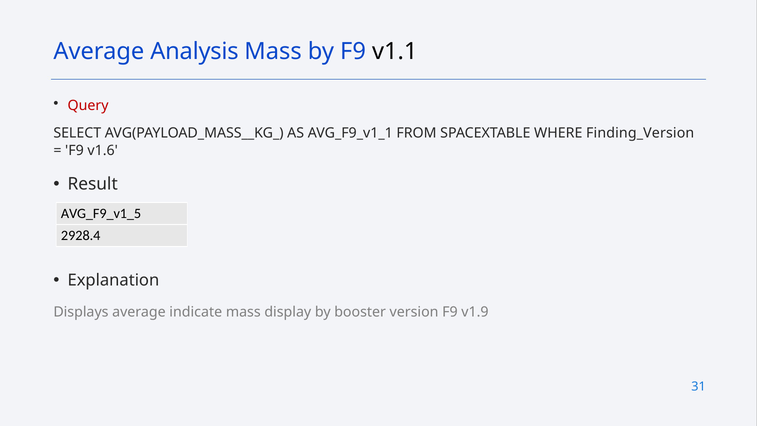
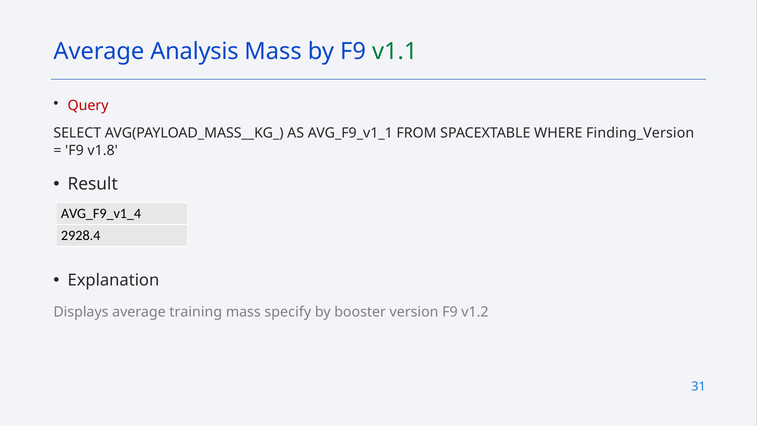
v1.1 colour: black -> green
v1.6: v1.6 -> v1.8
AVG_F9_v1_5: AVG_F9_v1_5 -> AVG_F9_v1_4
indicate: indicate -> training
display: display -> specify
v1.9: v1.9 -> v1.2
